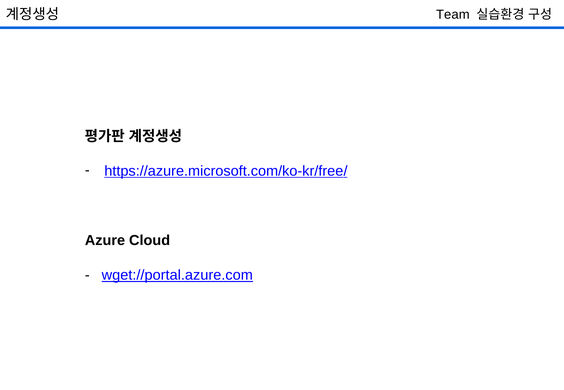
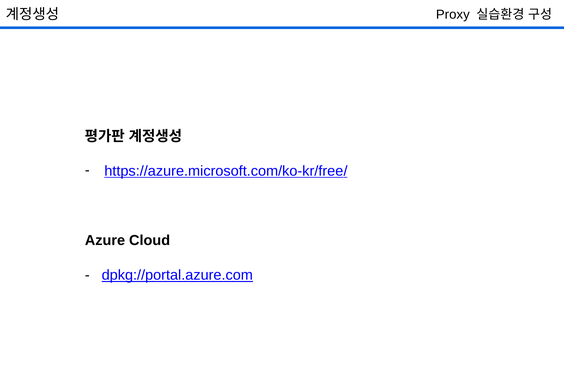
Team: Team -> Proxy
wget://portal.azure.com: wget://portal.azure.com -> dpkg://portal.azure.com
